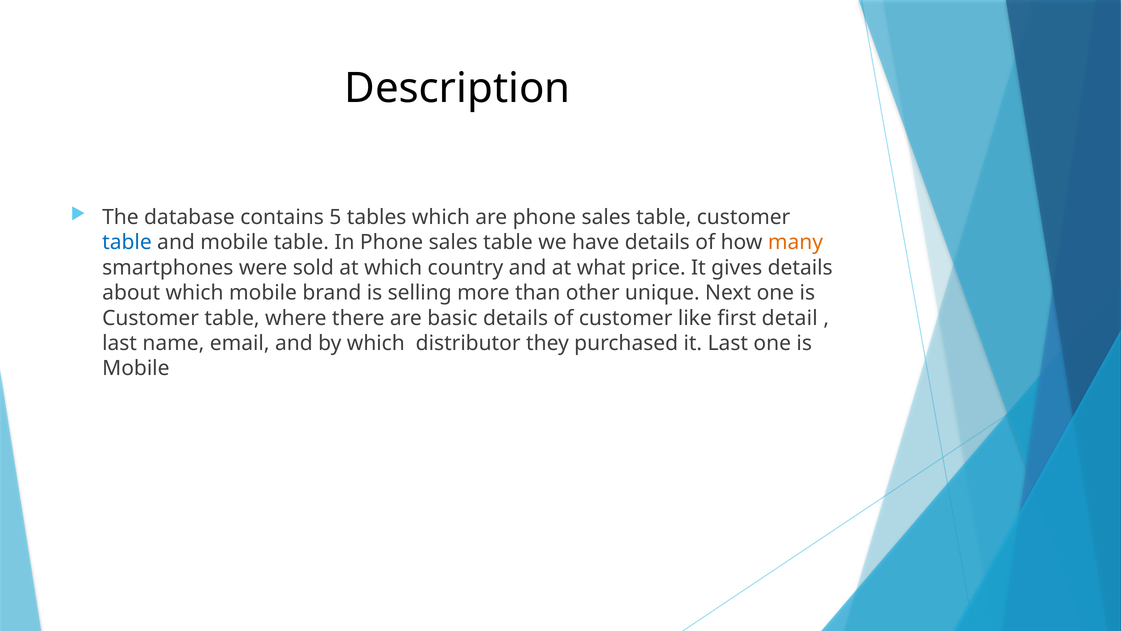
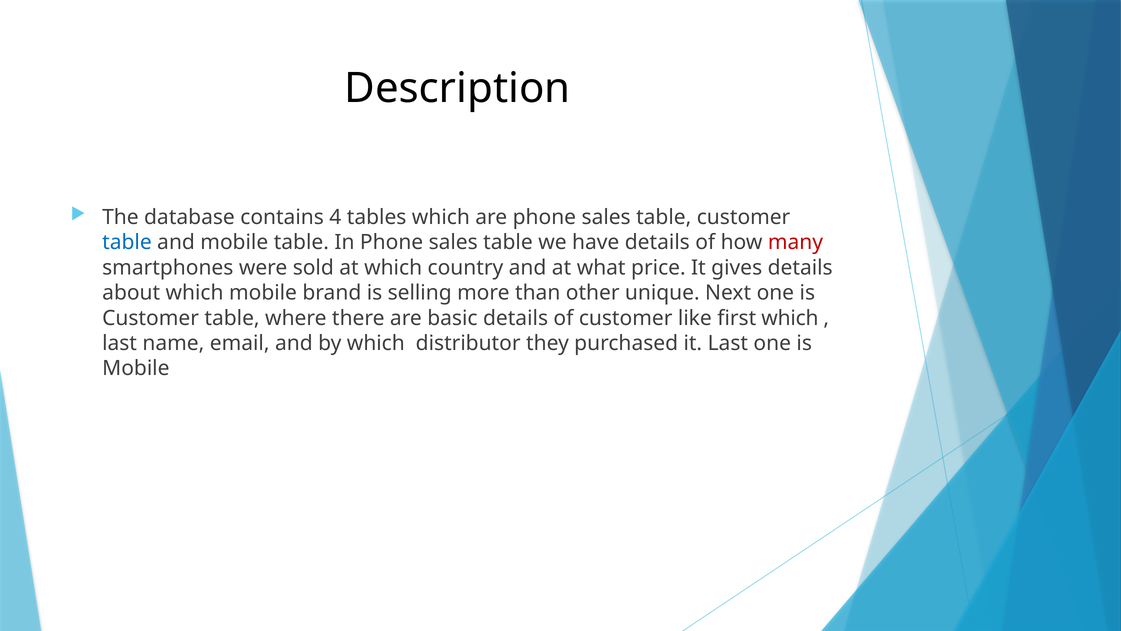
5: 5 -> 4
many colour: orange -> red
first detail: detail -> which
